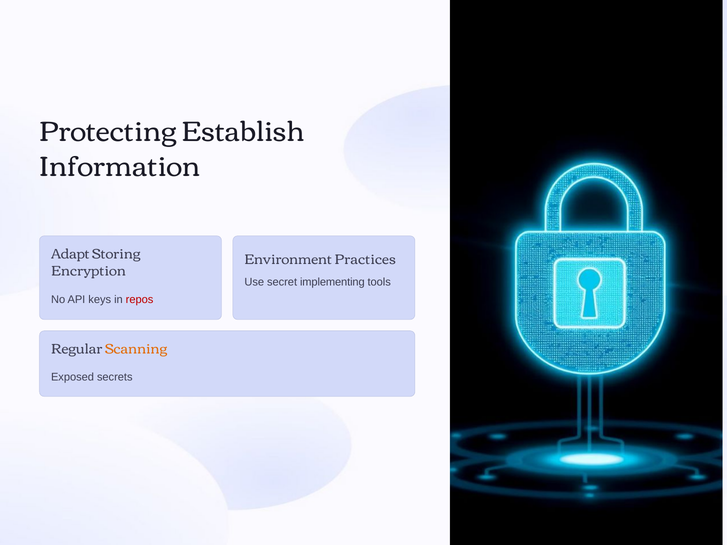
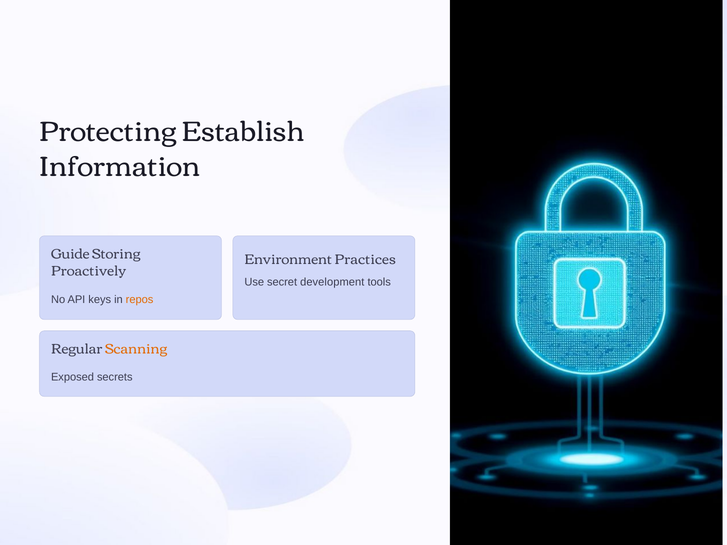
Adapt: Adapt -> Guide
Encryption: Encryption -> Proactively
implementing: implementing -> development
repos colour: red -> orange
